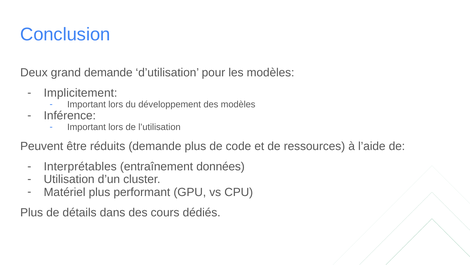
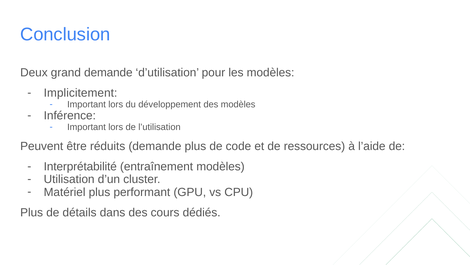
Interprétables: Interprétables -> Interprétabilité
entraînement données: données -> modèles
